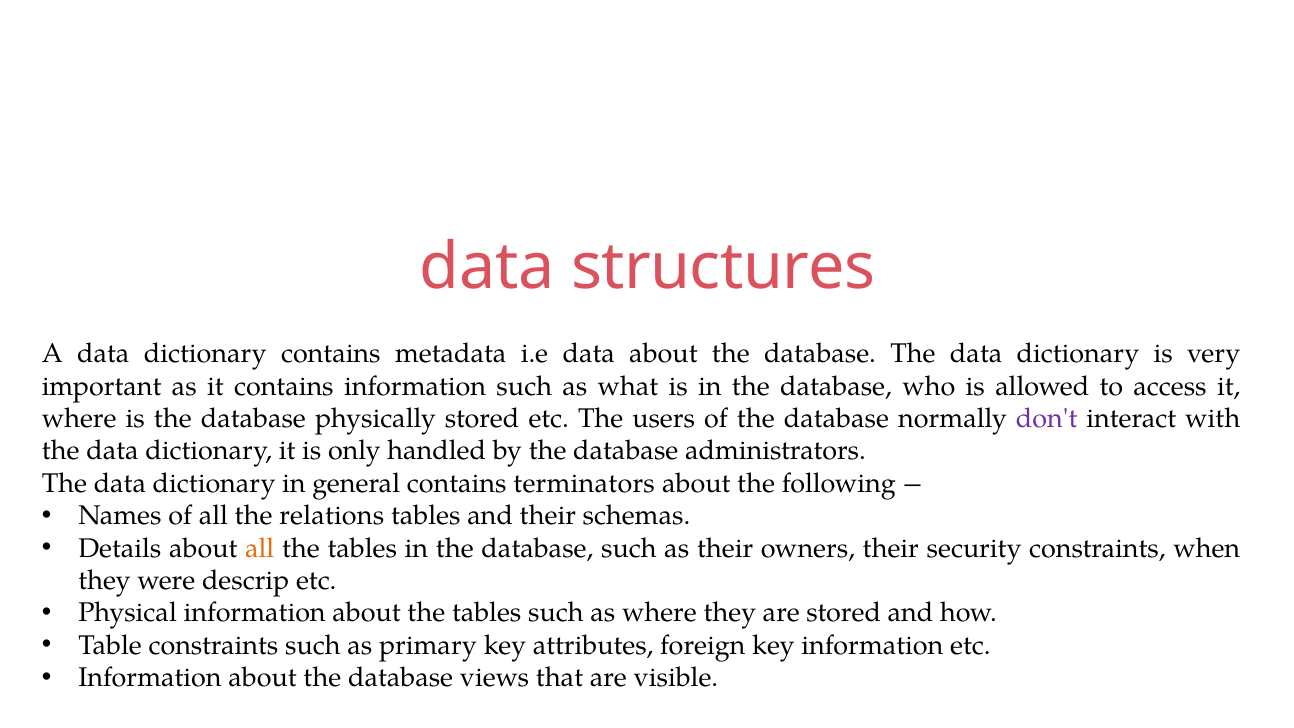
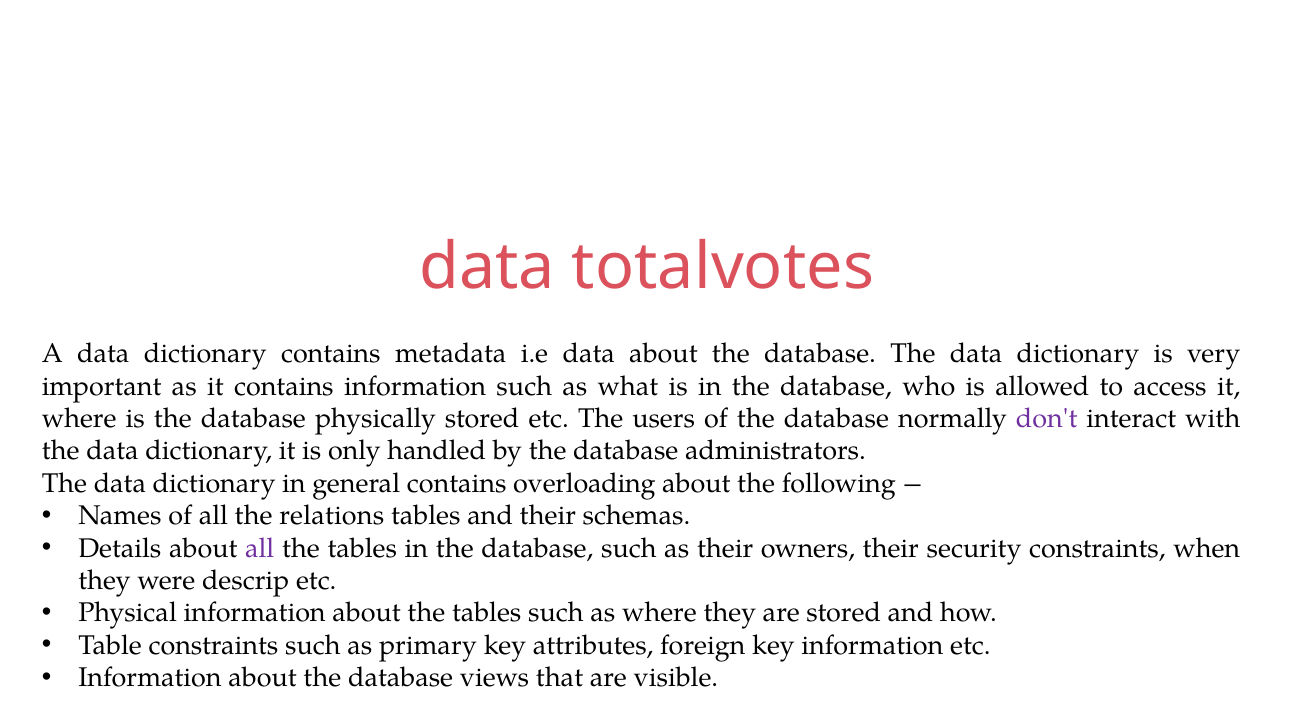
structures: structures -> totalvotes
terminators: terminators -> overloading
all at (260, 548) colour: orange -> purple
